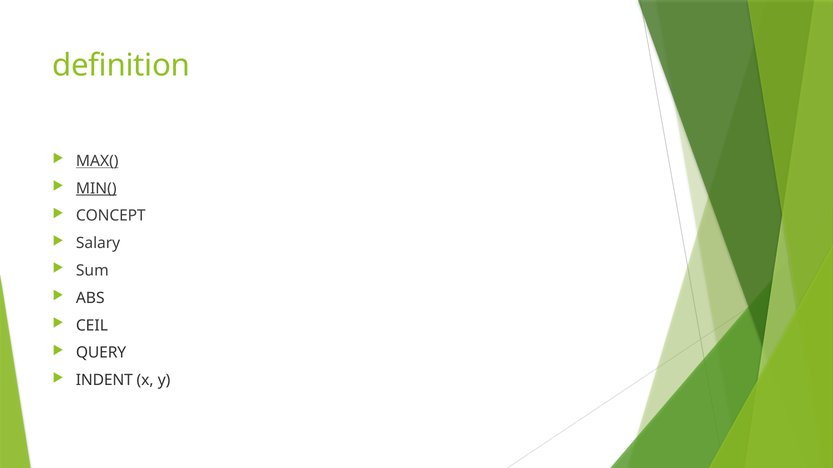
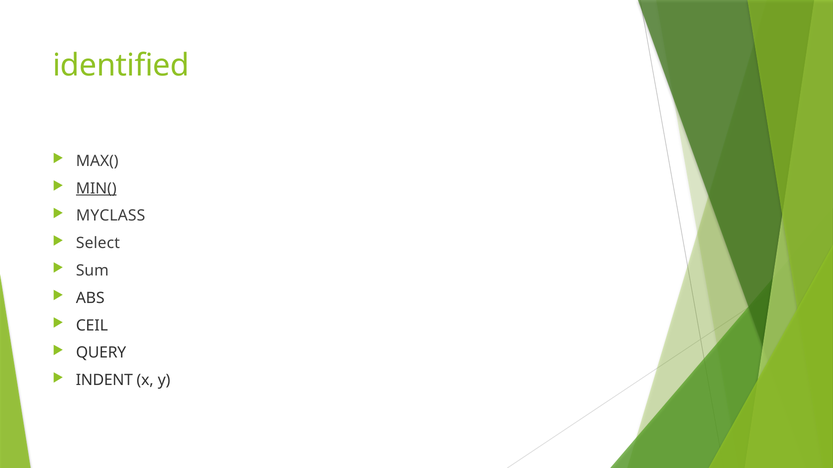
definition: definition -> identified
MAX( underline: present -> none
CONCEPT: CONCEPT -> MYCLASS
Salary: Salary -> Select
